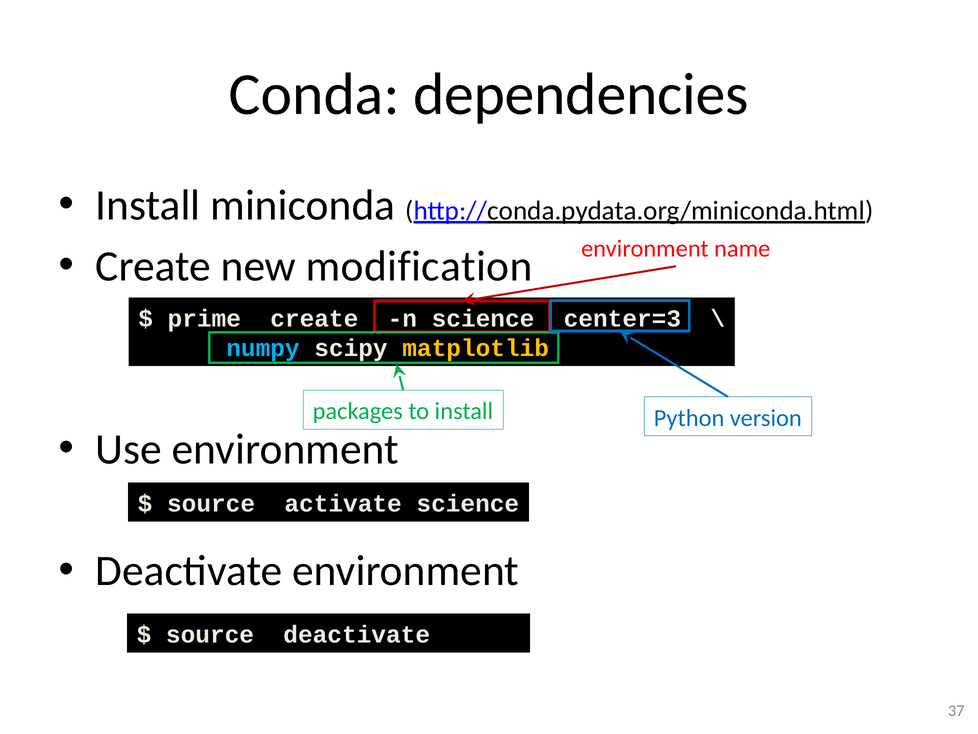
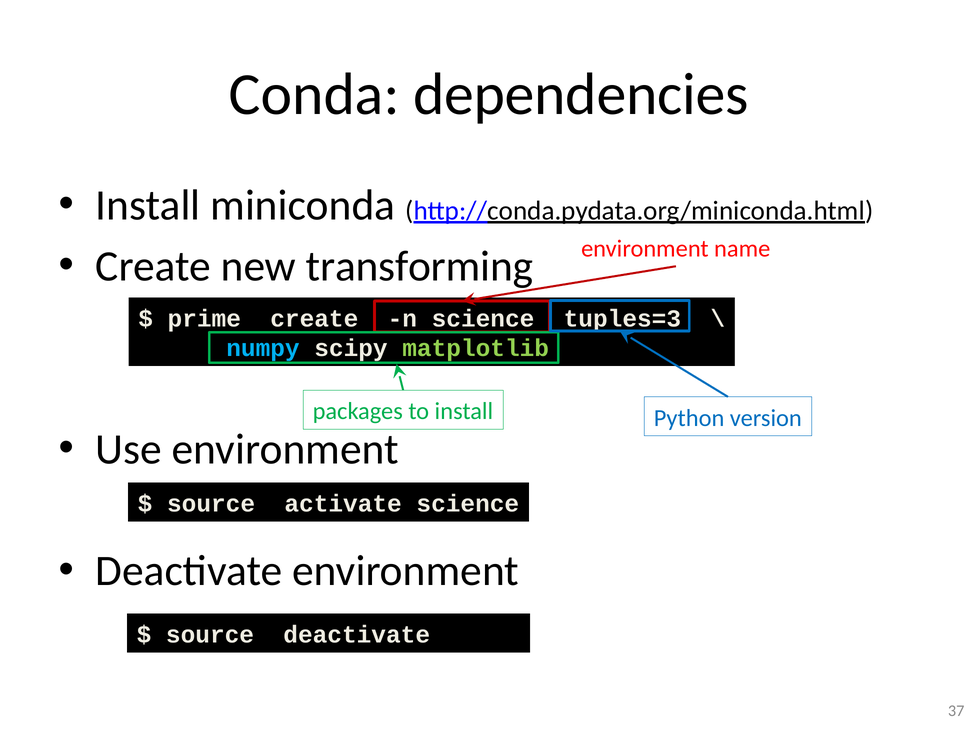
modification: modification -> transforming
center=3: center=3 -> tuples=3
matplotlib colour: yellow -> light green
